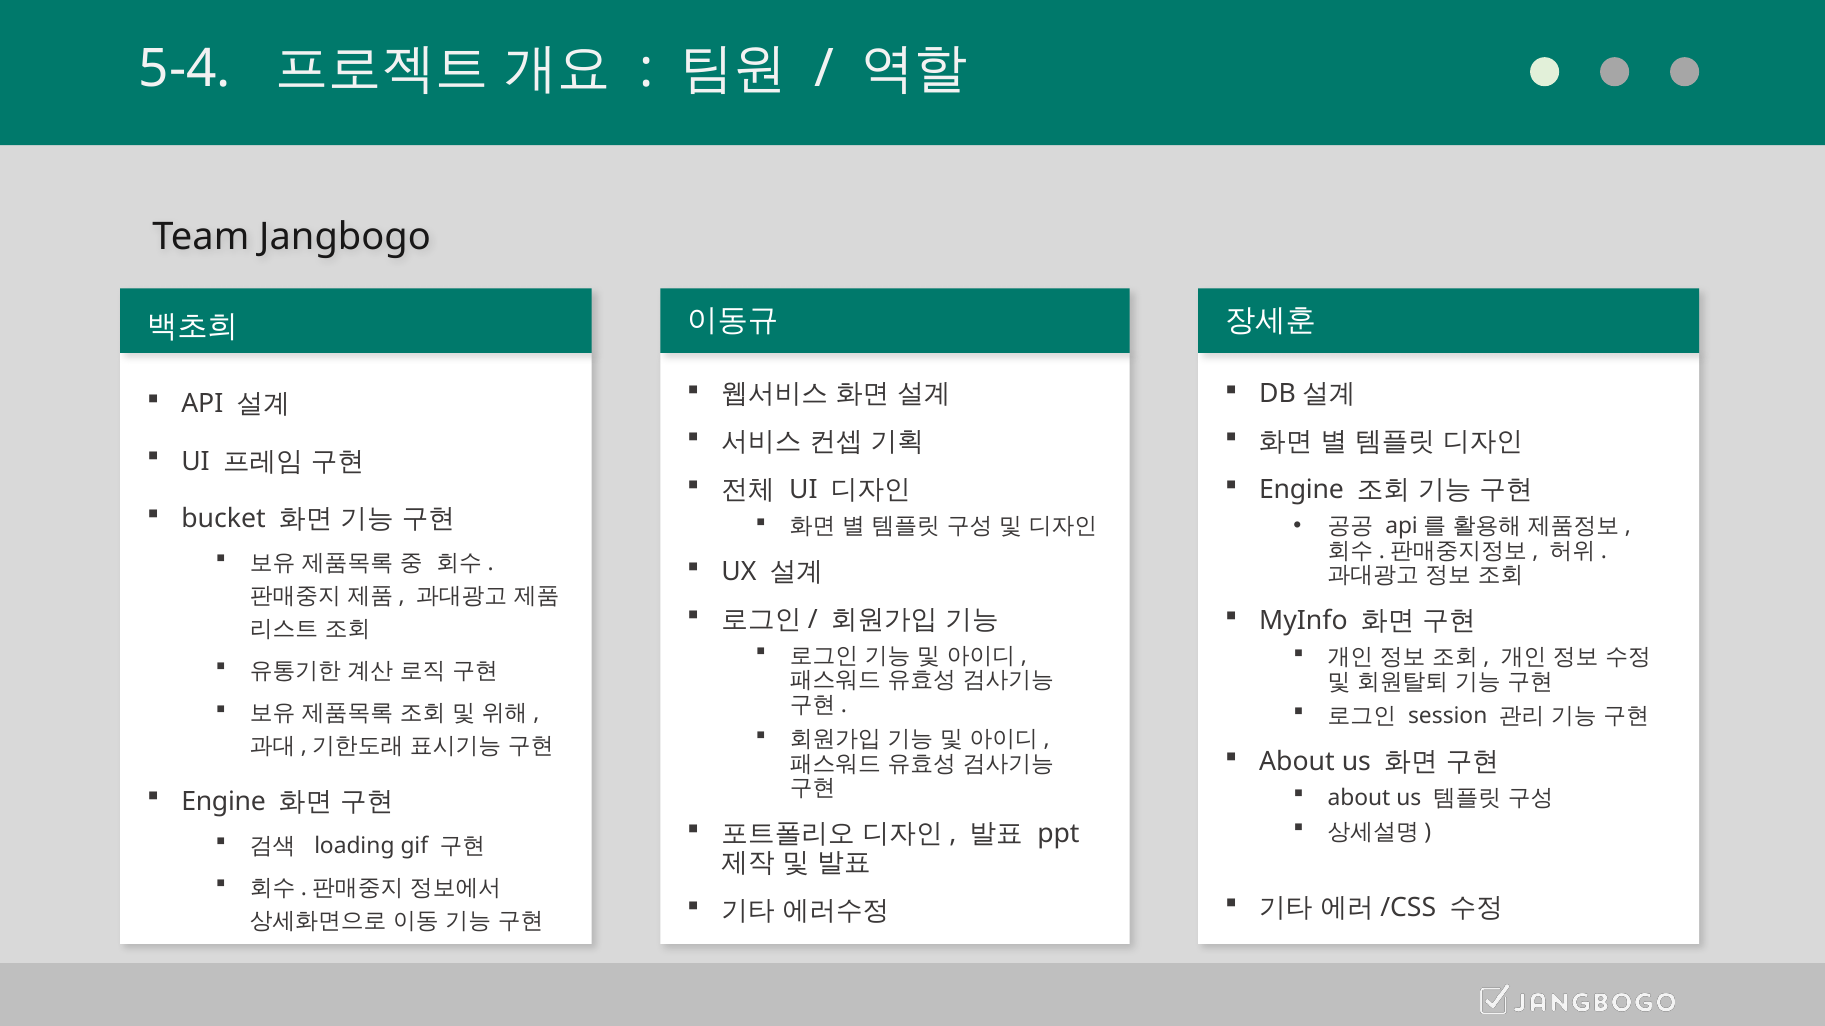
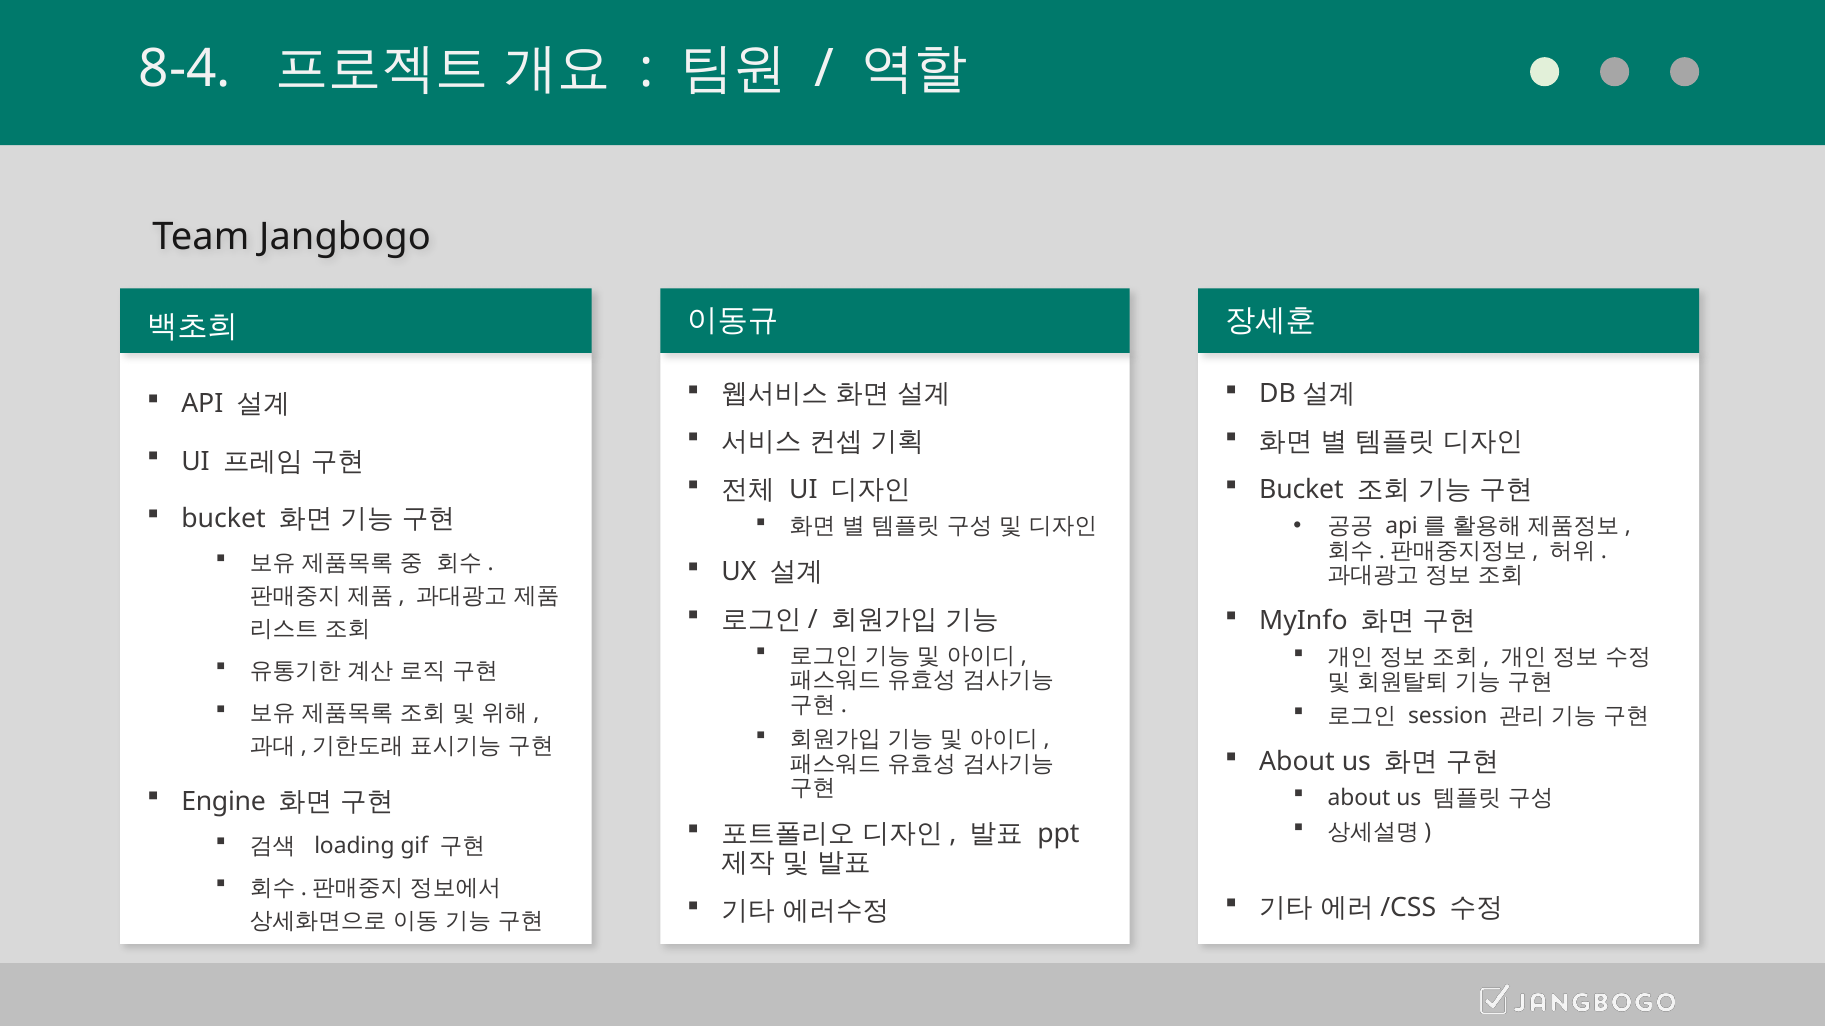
5-4: 5-4 -> 8-4
Engine at (1301, 490): Engine -> Bucket
